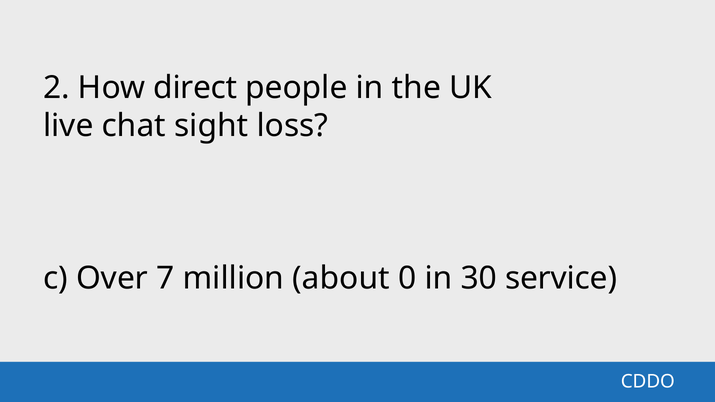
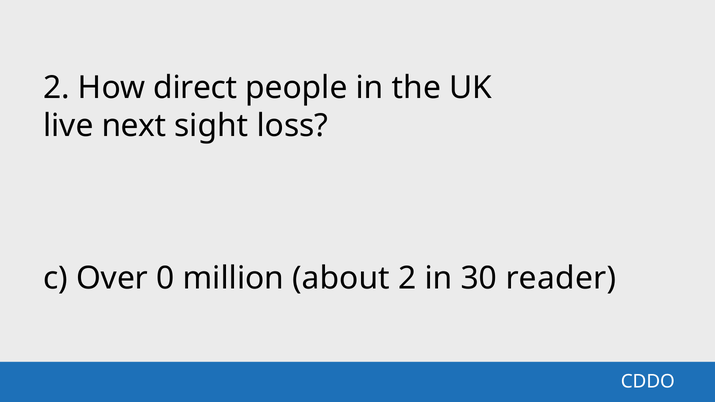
chat: chat -> next
7: 7 -> 0
about 0: 0 -> 2
service: service -> reader
